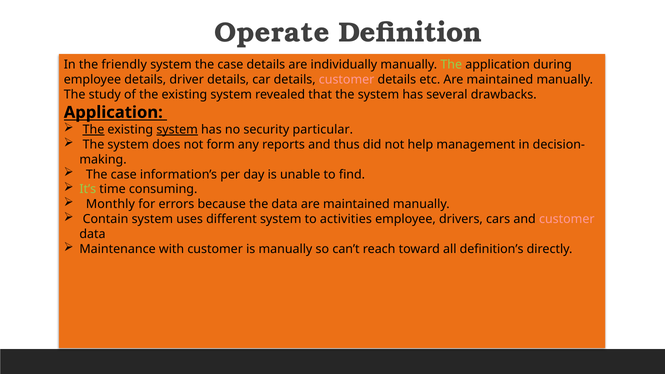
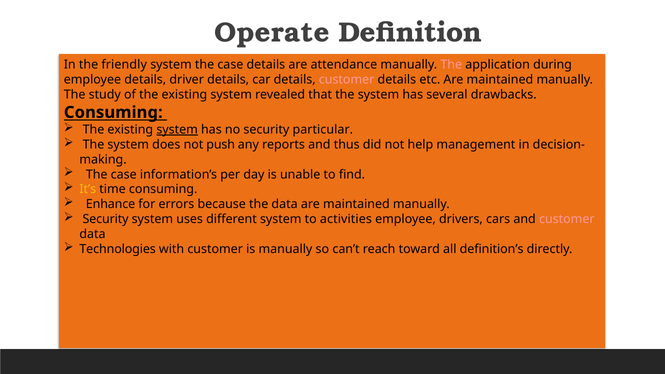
individually: individually -> attendance
The at (451, 65) colour: light green -> pink
Application at (113, 112): Application -> Consuming
The at (93, 130) underline: present -> none
form: form -> push
It’s colour: light green -> yellow
Monthly: Monthly -> Enhance
Contain at (105, 219): Contain -> Security
Maintenance: Maintenance -> Technologies
